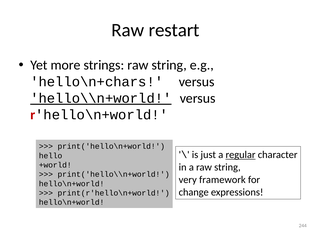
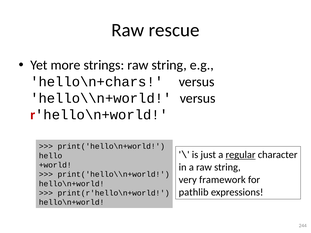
restart: restart -> rescue
hello\\n+world underline: present -> none
change: change -> pathlib
